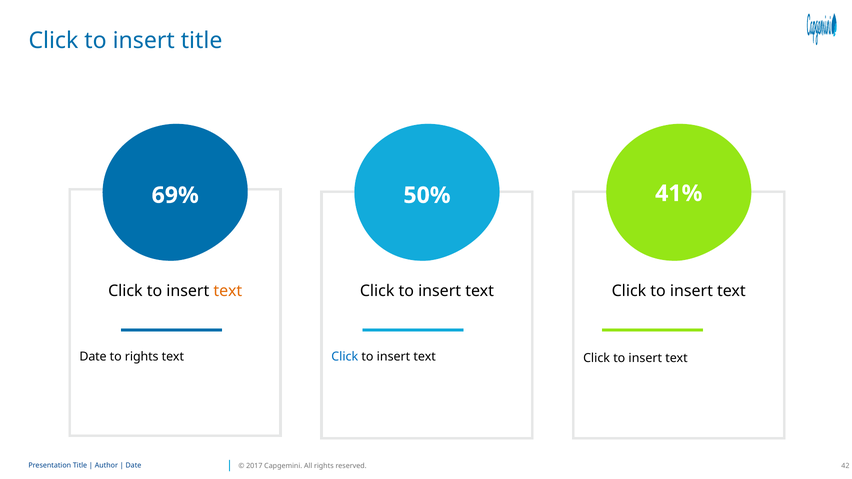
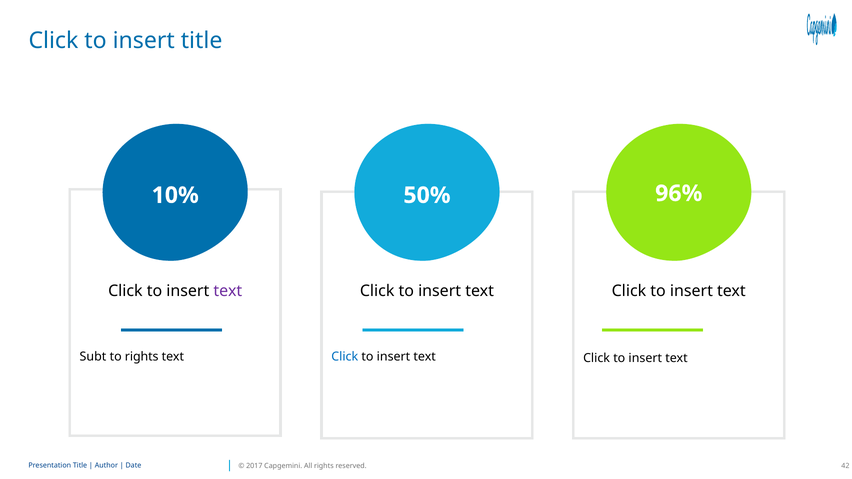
69%: 69% -> 10%
41%: 41% -> 96%
text at (228, 291) colour: orange -> purple
Date at (93, 357): Date -> Subt
